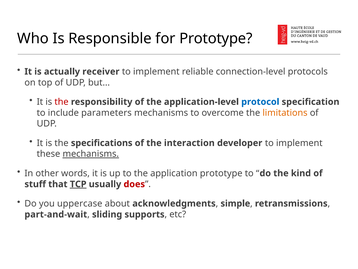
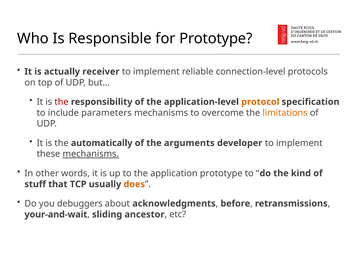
protocol colour: blue -> orange
specifications: specifications -> automatically
interaction: interaction -> arguments
TCP underline: present -> none
does colour: red -> orange
uppercase: uppercase -> debuggers
simple: simple -> before
part-and-wait: part-and-wait -> your-and-wait
supports: supports -> ancestor
